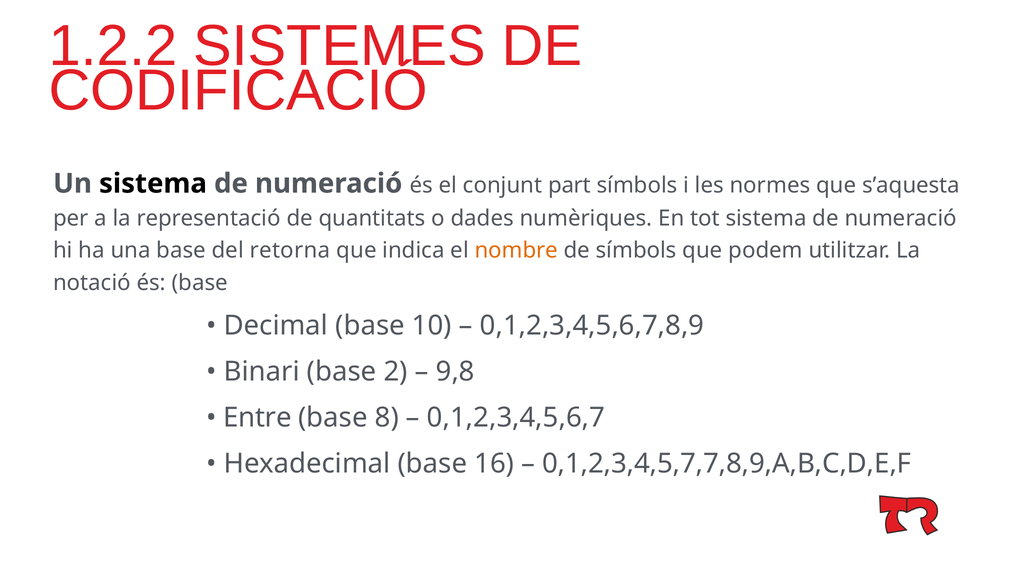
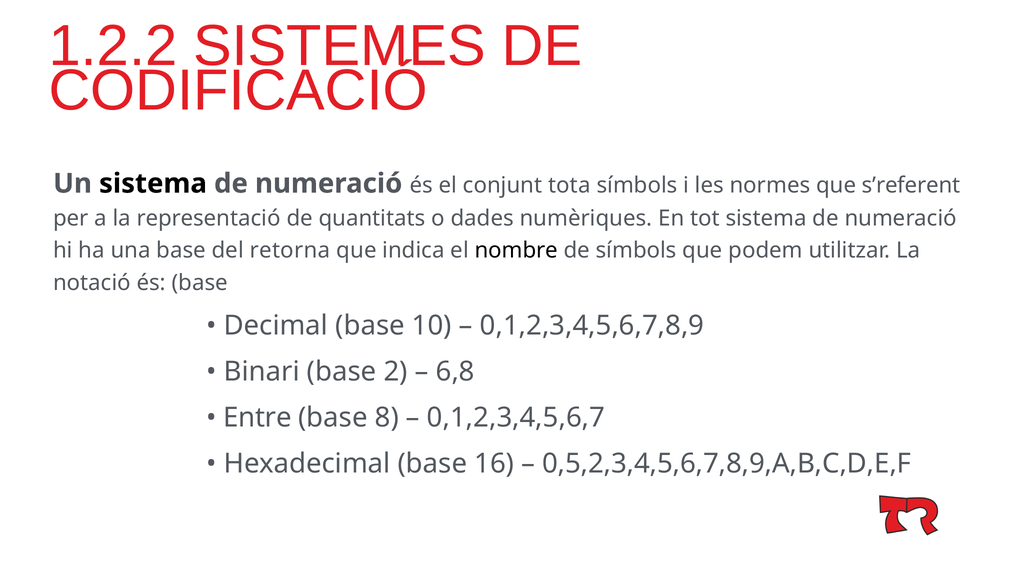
part: part -> tota
s’aquesta: s’aquesta -> s’referent
nombre colour: orange -> black
9,8: 9,8 -> 6,8
0,1,2,3,4,5,7,7,8,9,A,B,C,D,E,F: 0,1,2,3,4,5,7,7,8,9,A,B,C,D,E,F -> 0,5,2,3,4,5,6,7,8,9,A,B,C,D,E,F
